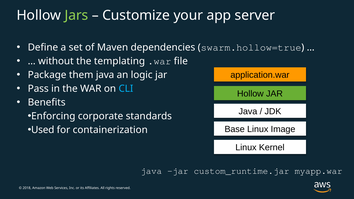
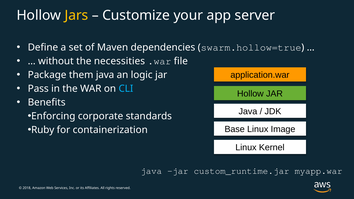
Jars colour: light green -> yellow
templating: templating -> necessities
Used: Used -> Ruby
